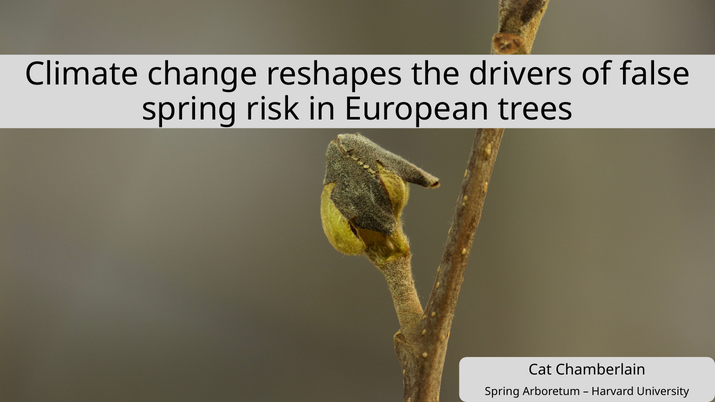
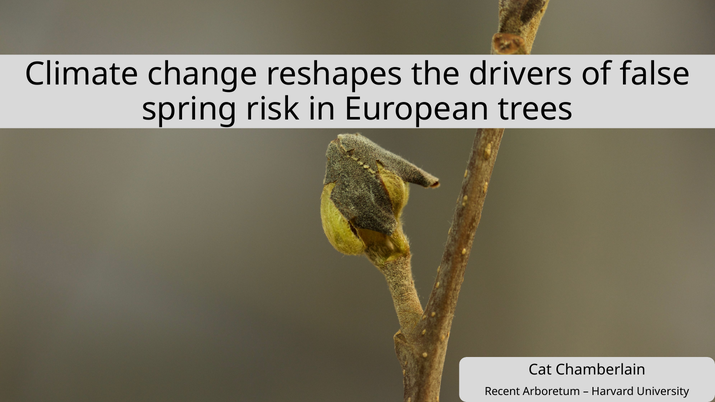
Spring at (502, 392): Spring -> Recent
